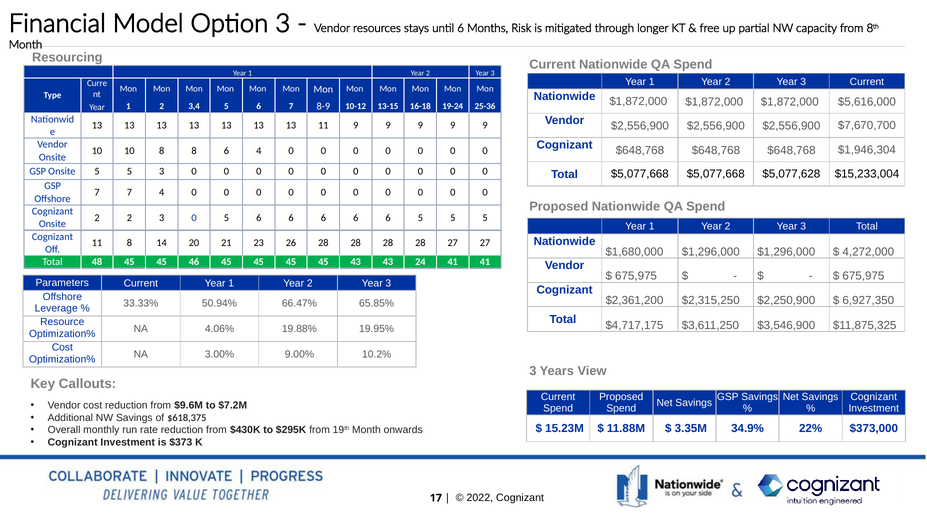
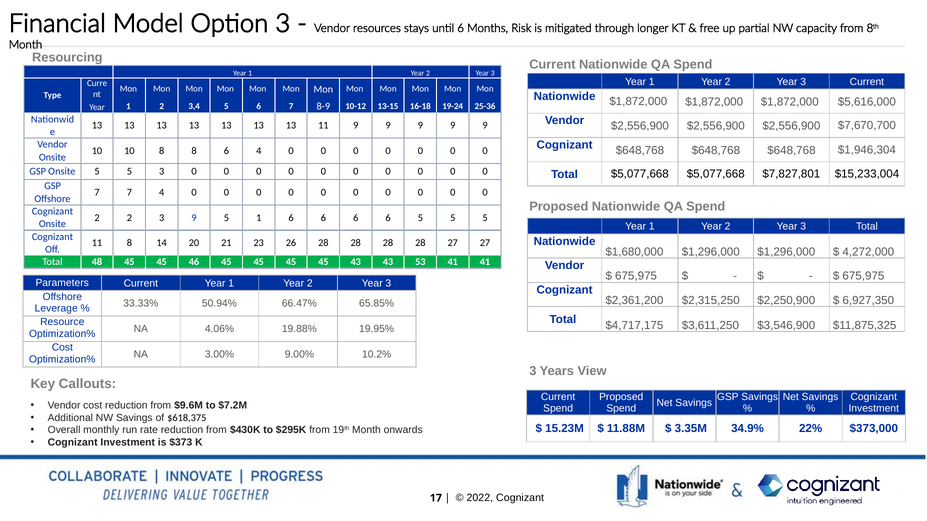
$5,077,628: $5,077,628 -> $7,827,801
2 3 0: 0 -> 9
6 at (259, 218): 6 -> 1
24: 24 -> 53
